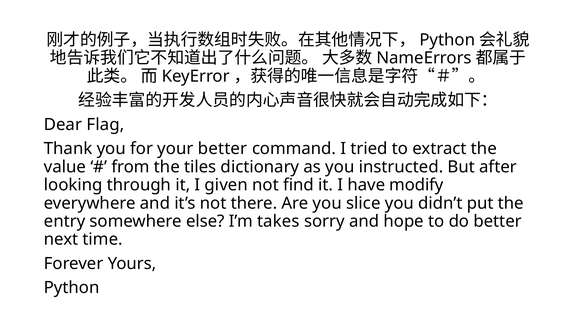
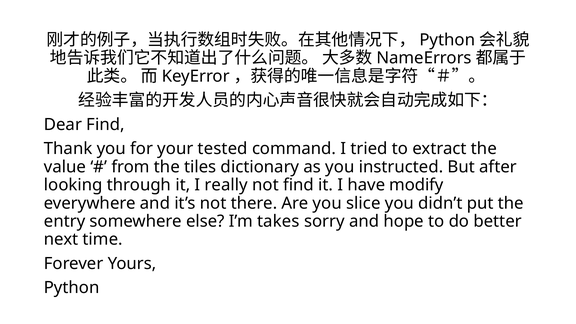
Dear Flag: Flag -> Find
your better: better -> tested
given: given -> really
